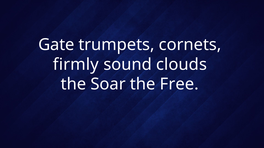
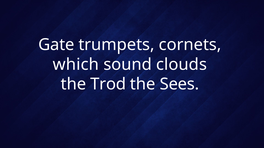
firmly: firmly -> which
Soar: Soar -> Trod
Free: Free -> Sees
